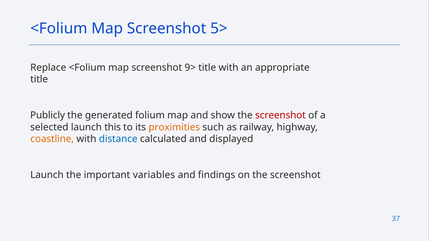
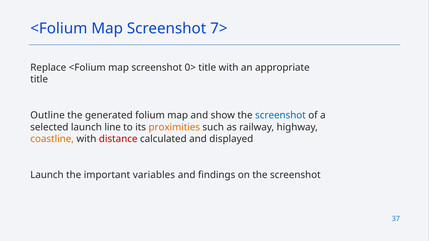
5>: 5> -> 7>
9>: 9> -> 0>
Publicly: Publicly -> Outline
screenshot at (280, 116) colour: red -> blue
this: this -> line
distance colour: blue -> red
